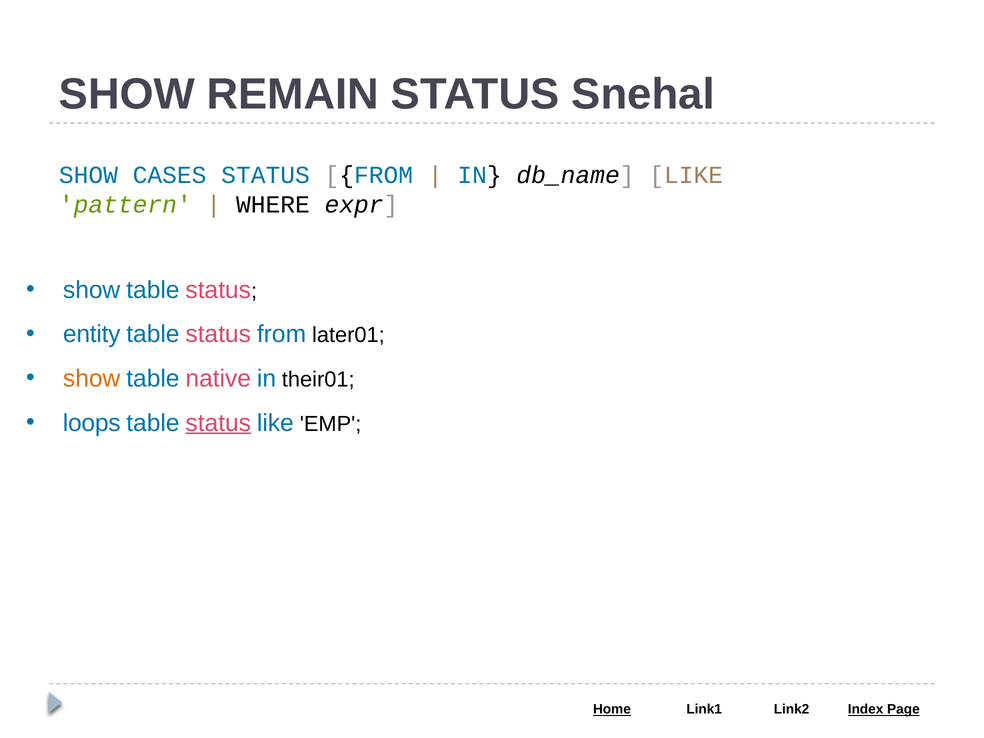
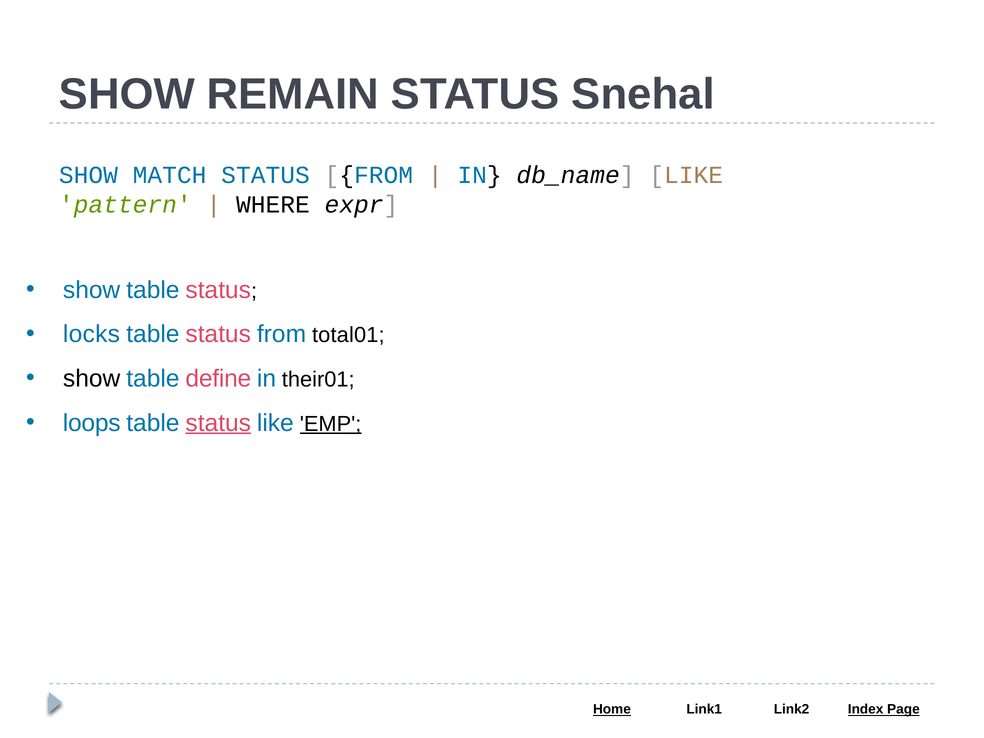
CASES: CASES -> MATCH
entity: entity -> locks
later01: later01 -> total01
show at (92, 379) colour: orange -> black
native: native -> define
EMP underline: none -> present
